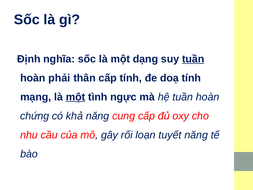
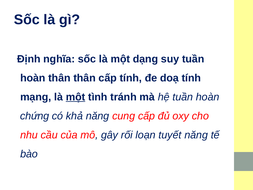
tuần at (193, 59) underline: present -> none
hoàn phải: phải -> thân
ngực: ngực -> tránh
